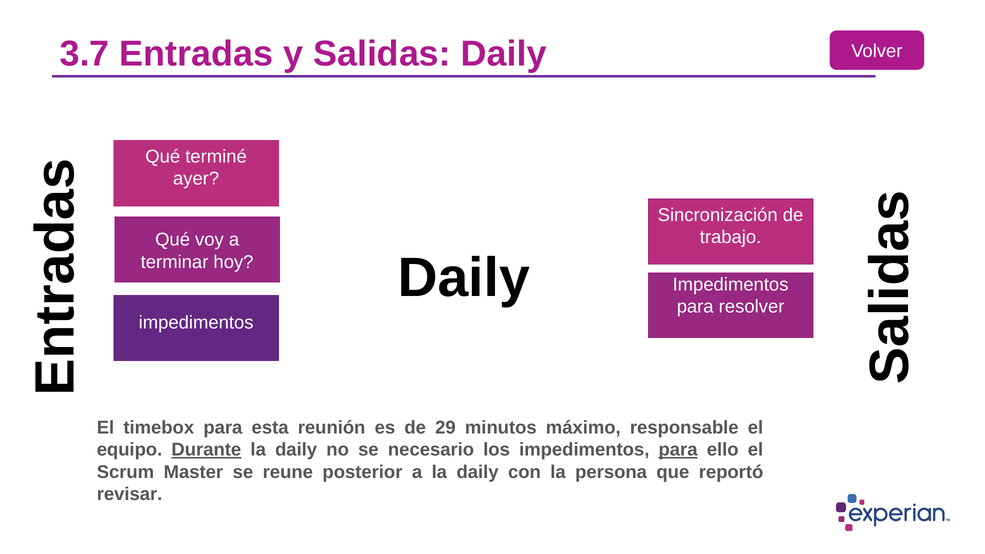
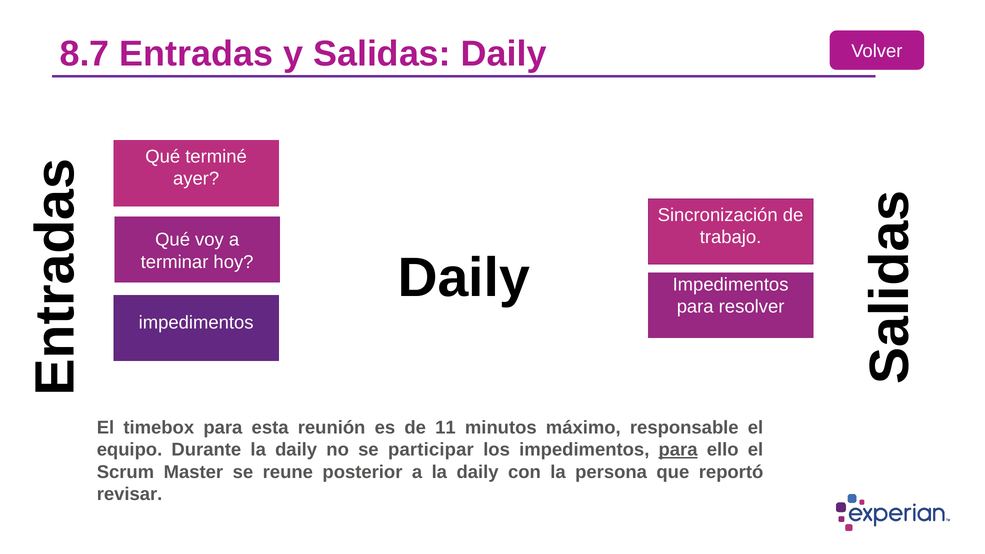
3.7: 3.7 -> 8.7
29: 29 -> 11
Durante underline: present -> none
necesario: necesario -> participar
